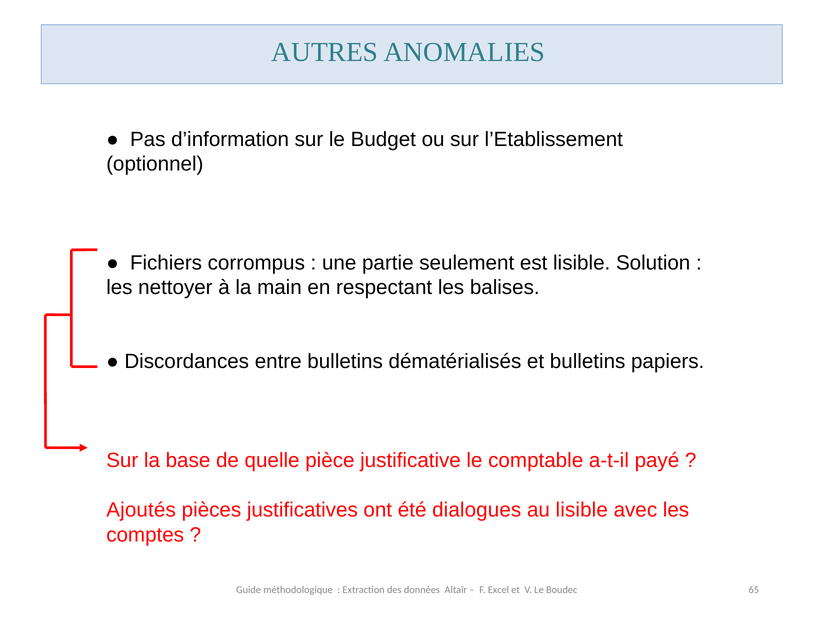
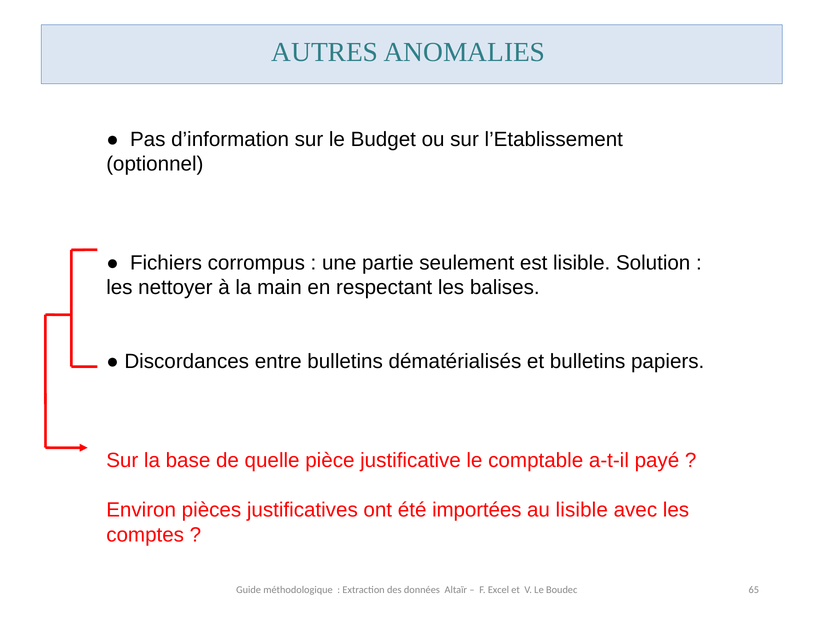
Ajoutés: Ajoutés -> Environ
dialogues: dialogues -> importées
